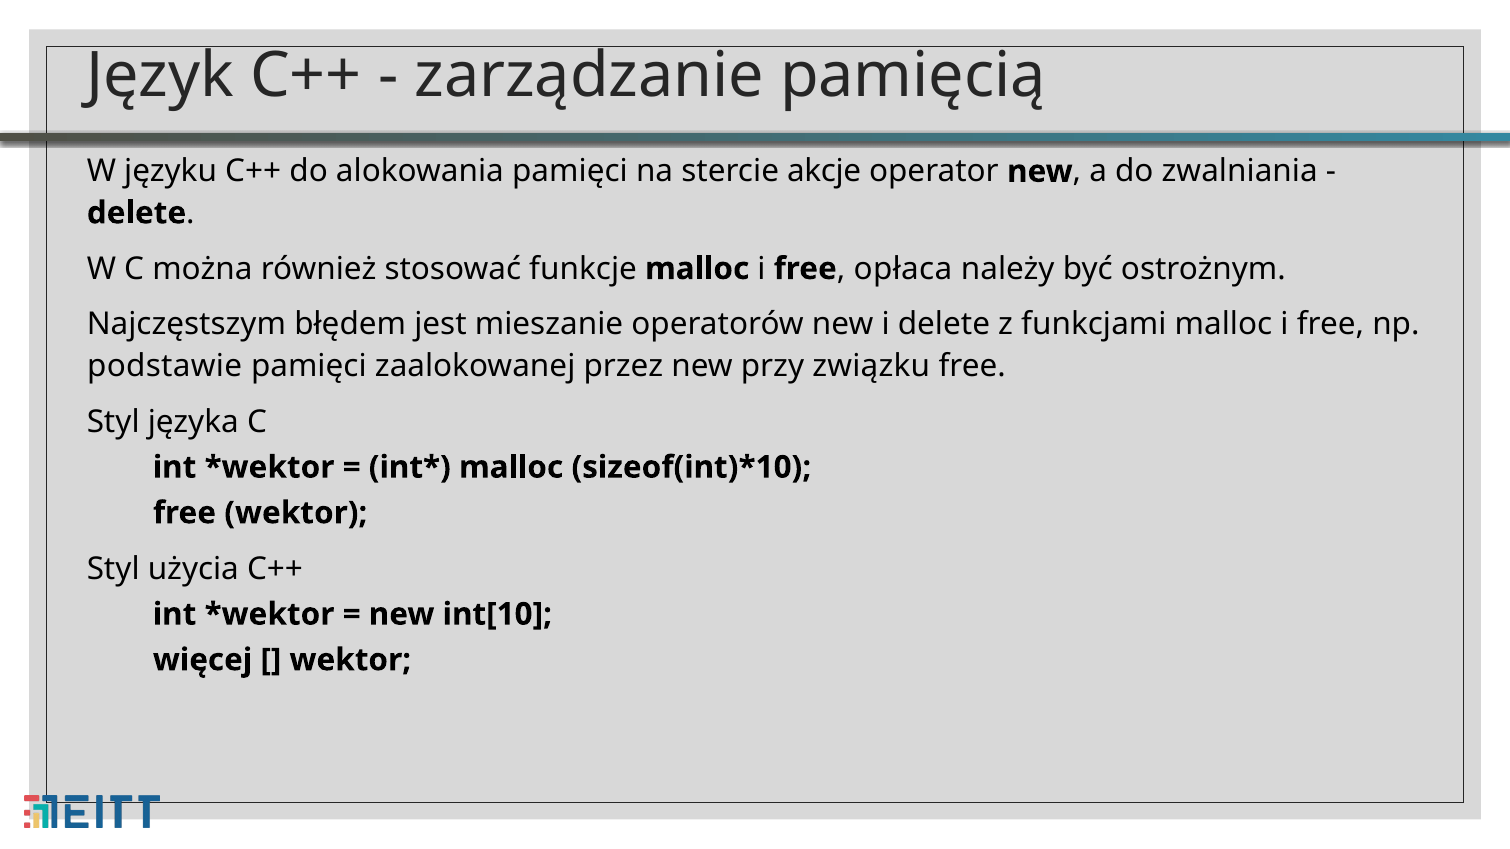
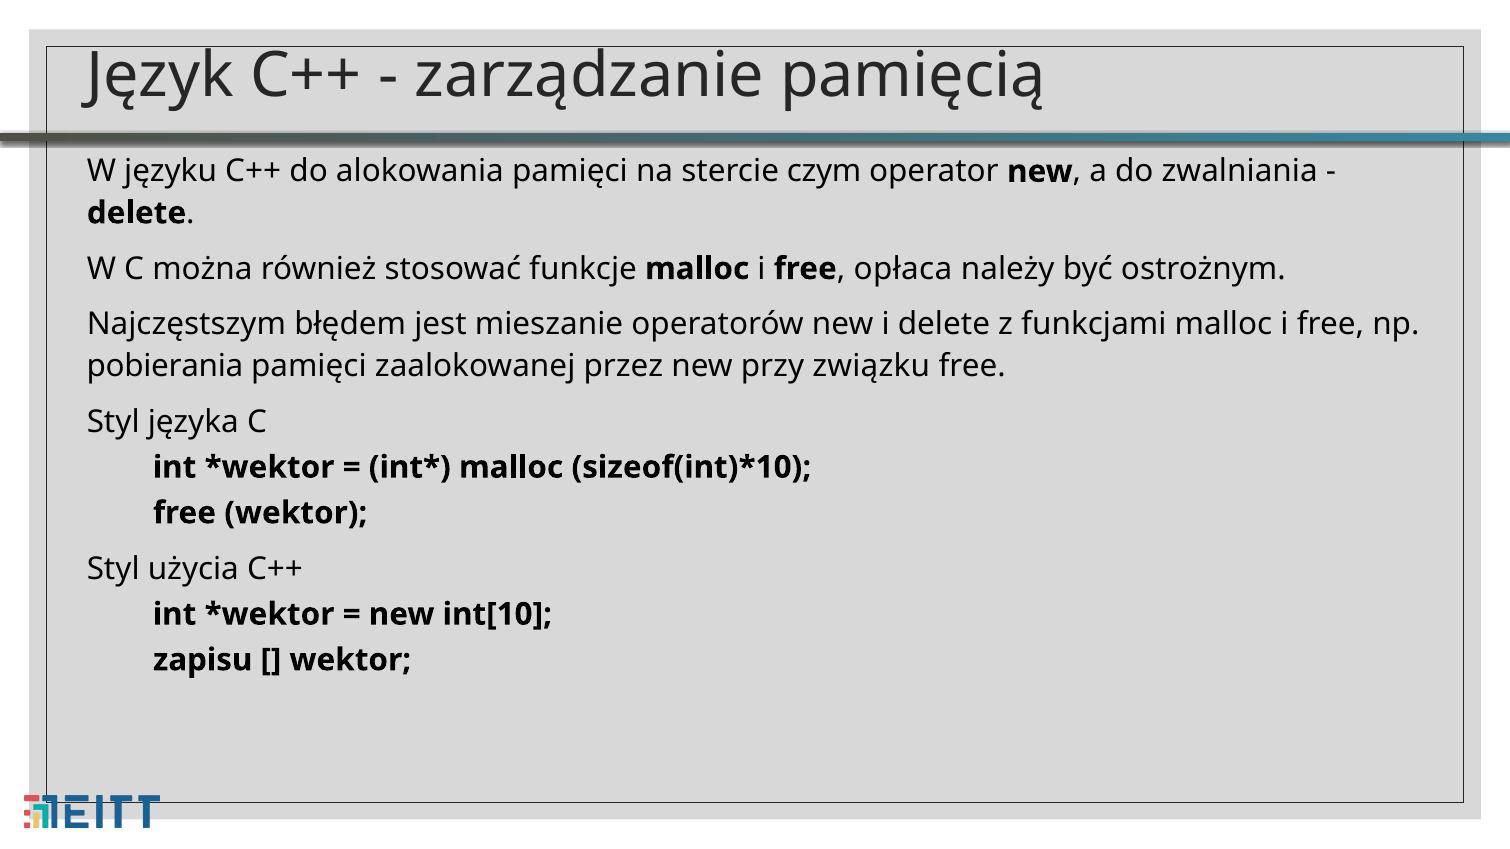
akcje: akcje -> czym
podstawie: podstawie -> pobierania
więcej: więcej -> zapisu
